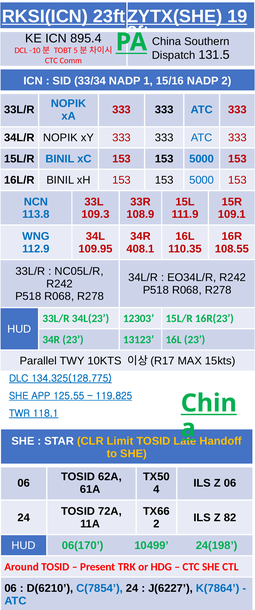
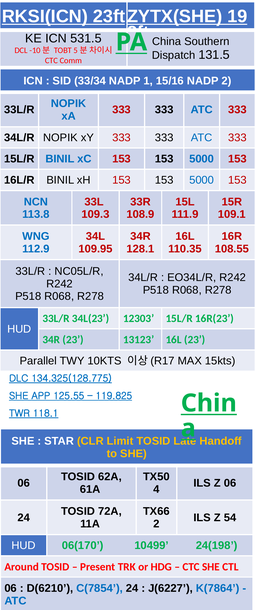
895.4: 895.4 -> 531.5
408.1: 408.1 -> 128.1
82: 82 -> 54
